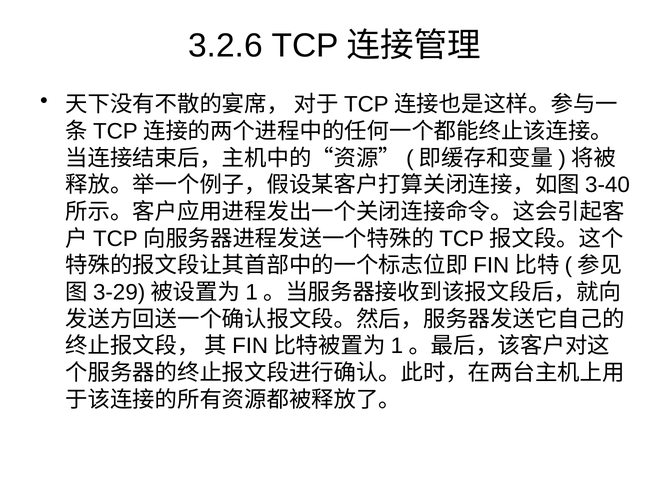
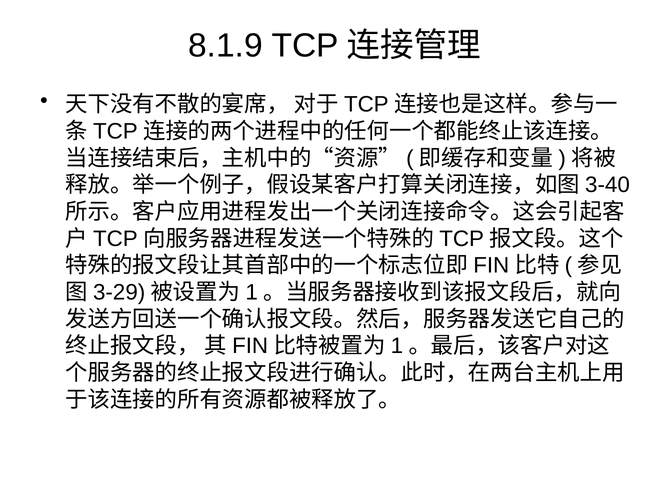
3.2.6: 3.2.6 -> 8.1.9
